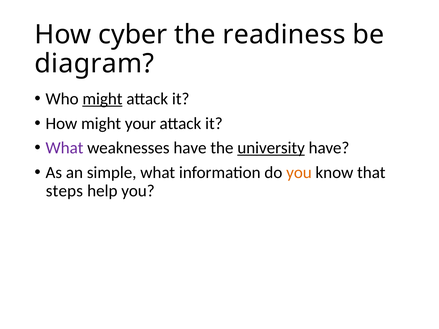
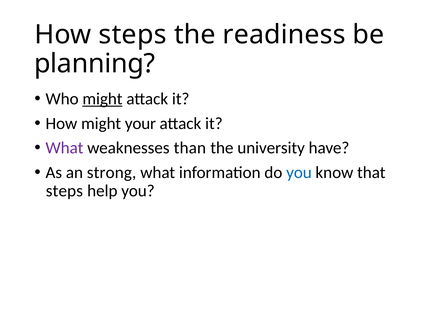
How cyber: cyber -> steps
diagram: diagram -> planning
weaknesses have: have -> than
university underline: present -> none
simple: simple -> strong
you at (299, 173) colour: orange -> blue
